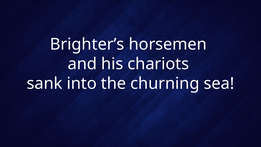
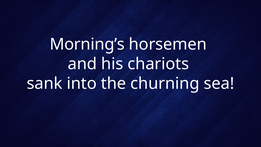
Brighter’s: Brighter’s -> Morning’s
